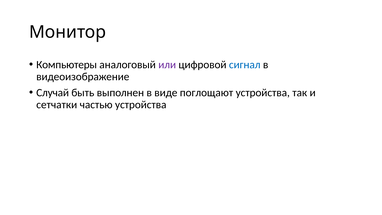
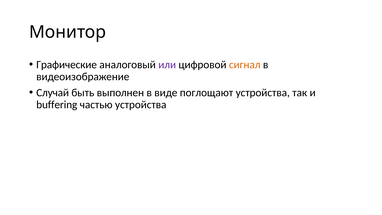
Компьютеры: Компьютеры -> Графические
сигнал colour: blue -> orange
сетчатки: сетчатки -> buffering
